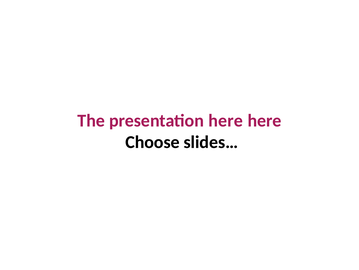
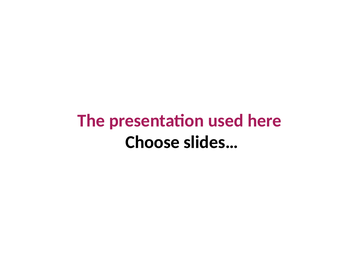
presentation here: here -> used
